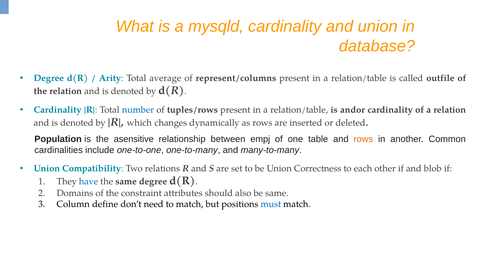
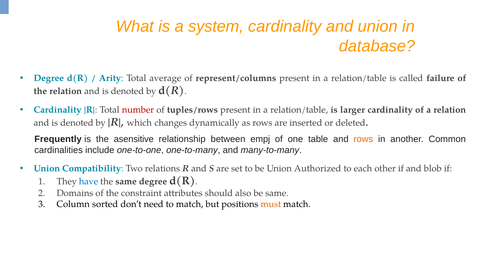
mysqld: mysqld -> system
outfile: outfile -> failure
number colour: blue -> red
andor: andor -> larger
Population: Population -> Frequently
Correctness: Correctness -> Authorized
define: define -> sorted
must colour: blue -> orange
